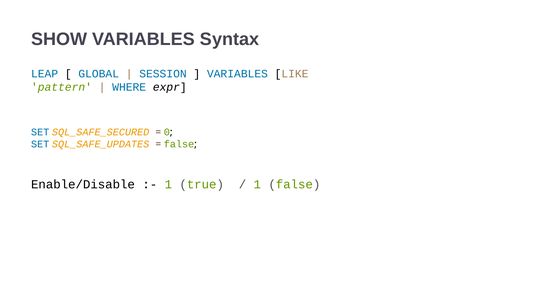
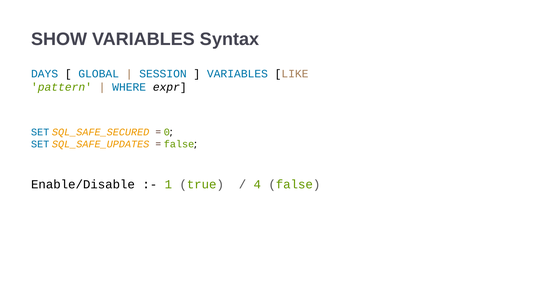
LEAP: LEAP -> DAYS
1 at (257, 185): 1 -> 4
